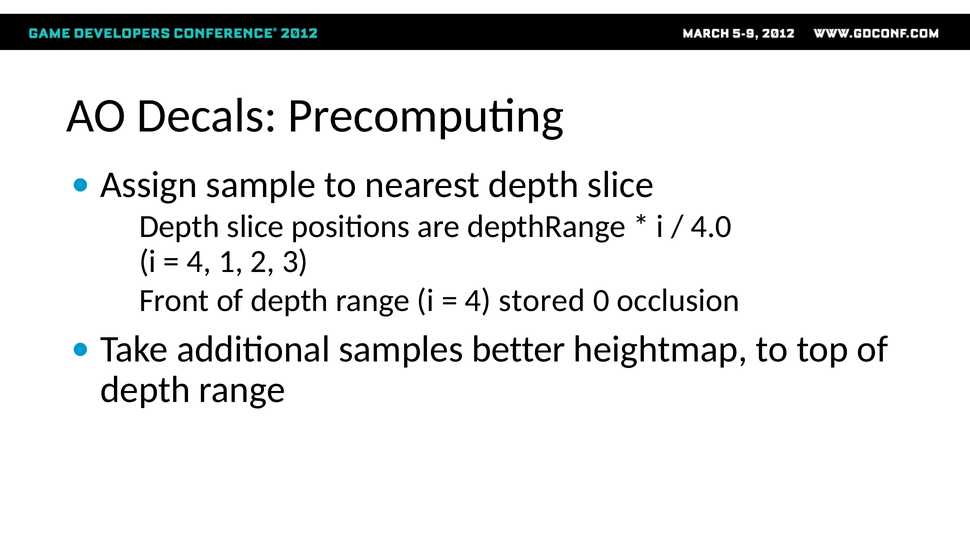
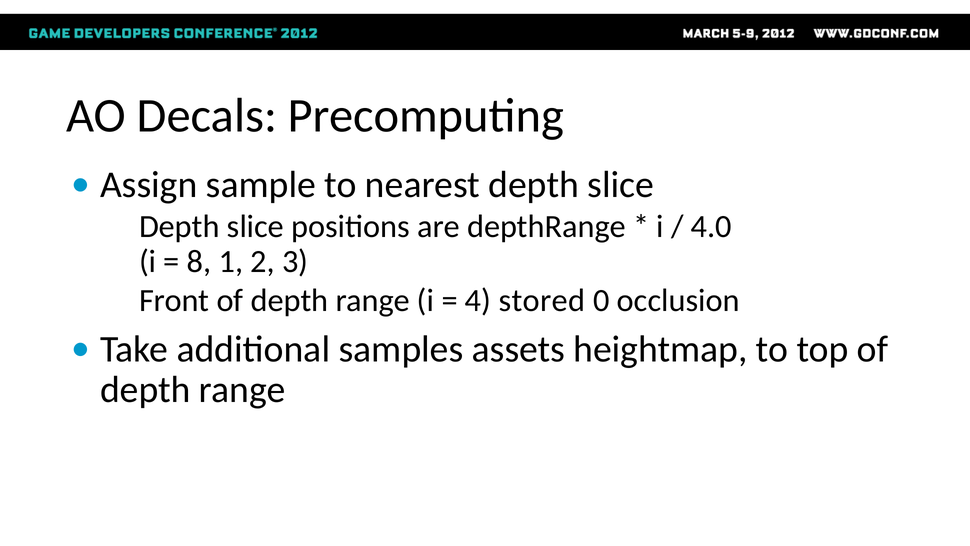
4 at (199, 261): 4 -> 8
better: better -> assets
